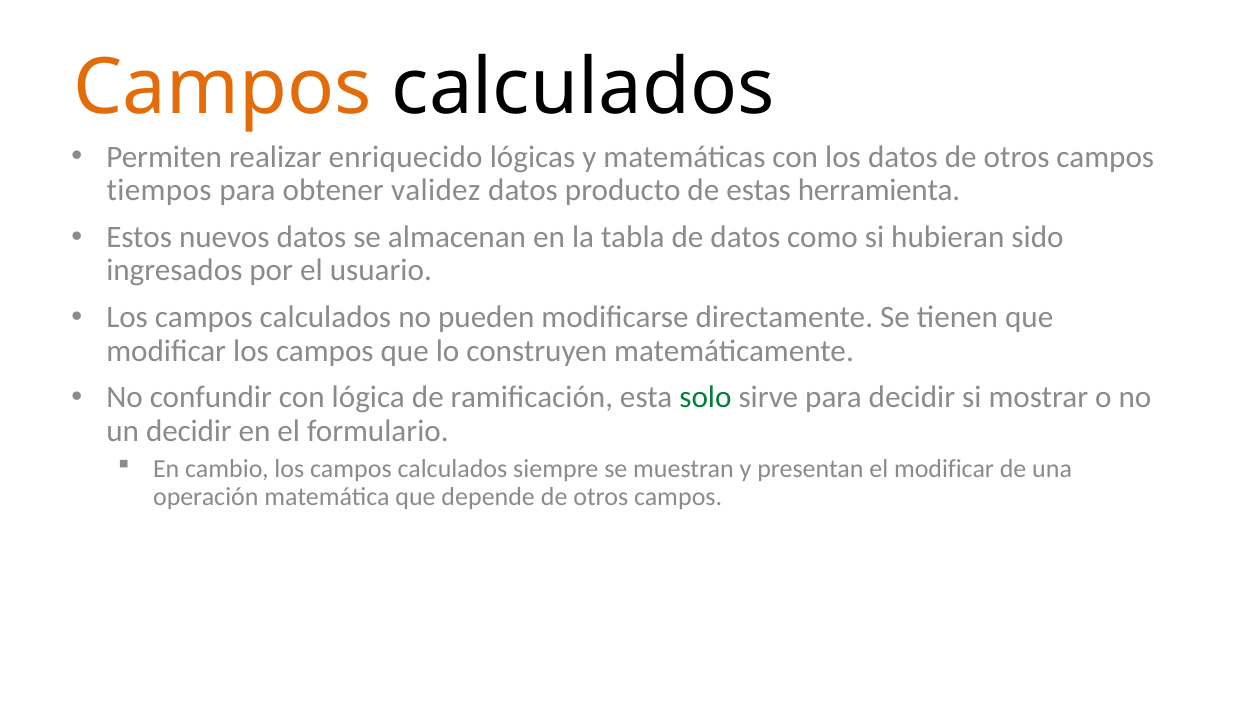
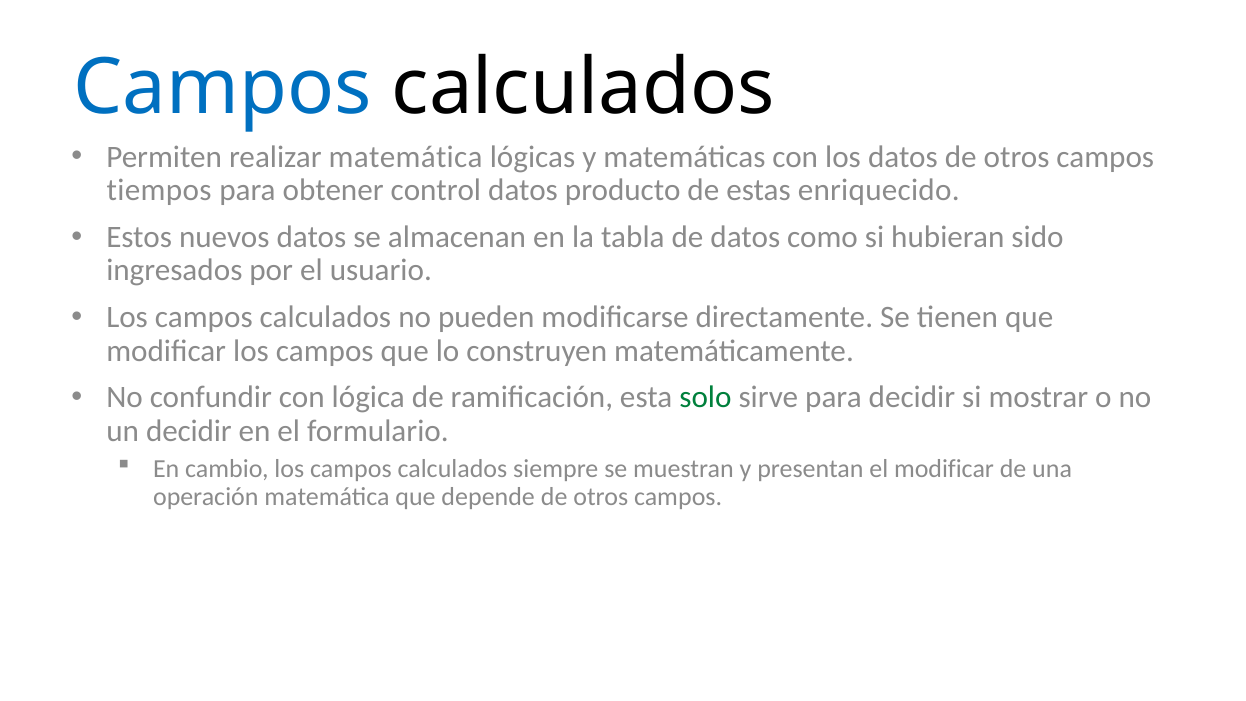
Campos at (223, 88) colour: orange -> blue
realizar enriquecido: enriquecido -> matemática
validez: validez -> control
herramienta: herramienta -> enriquecido
